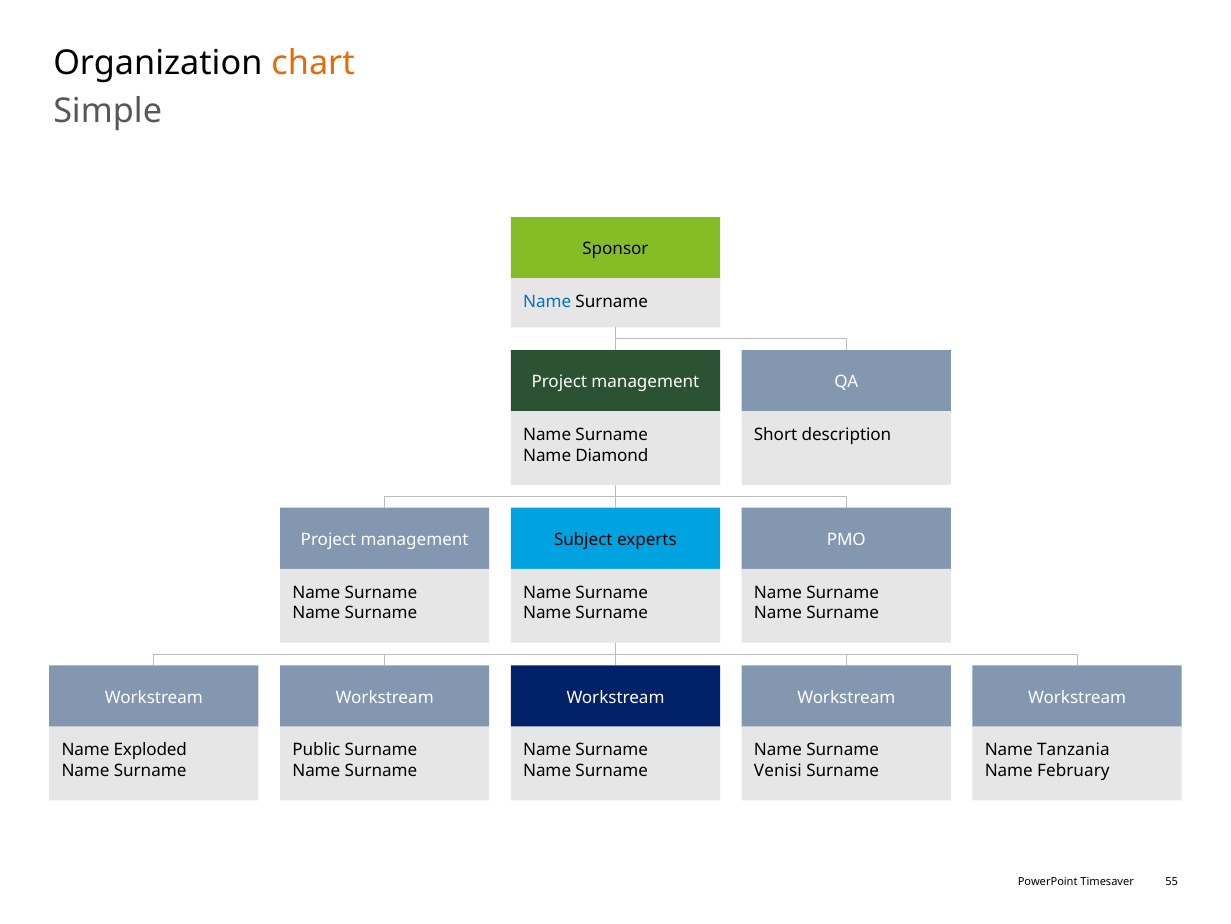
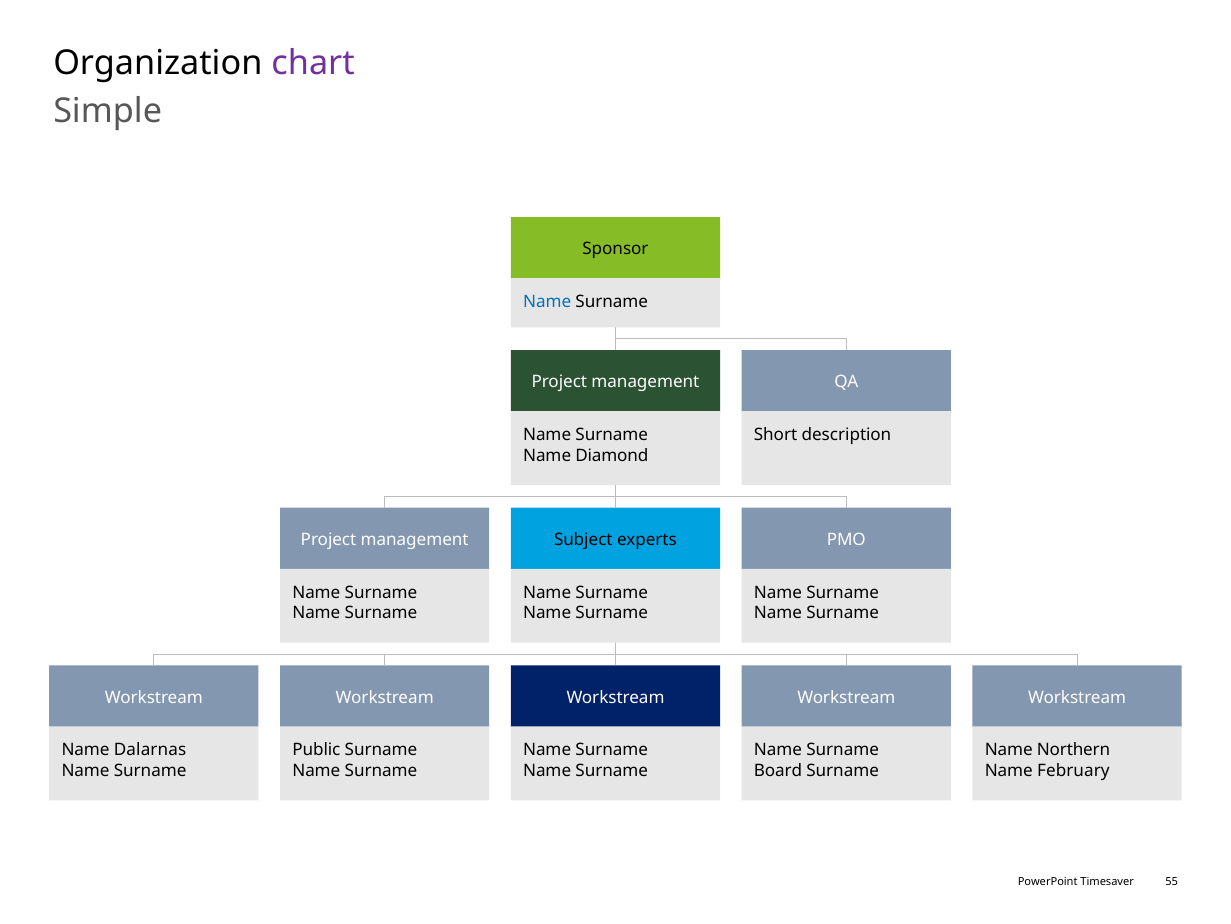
chart colour: orange -> purple
Exploded: Exploded -> Dalarnas
Tanzania: Tanzania -> Northern
Venisi: Venisi -> Board
